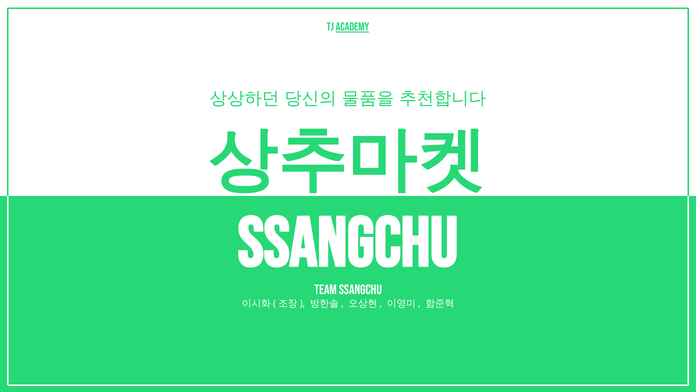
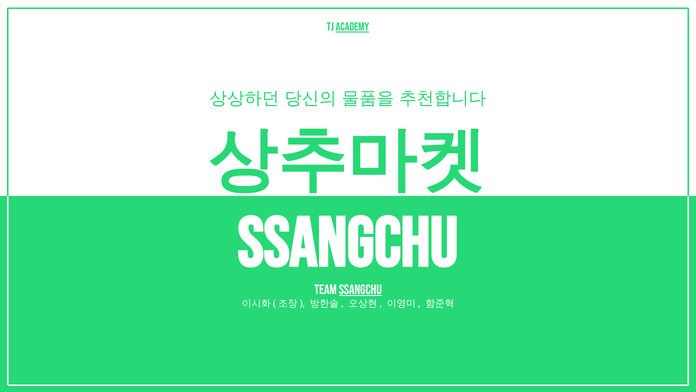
SSANGCHU at (360, 289) underline: none -> present
